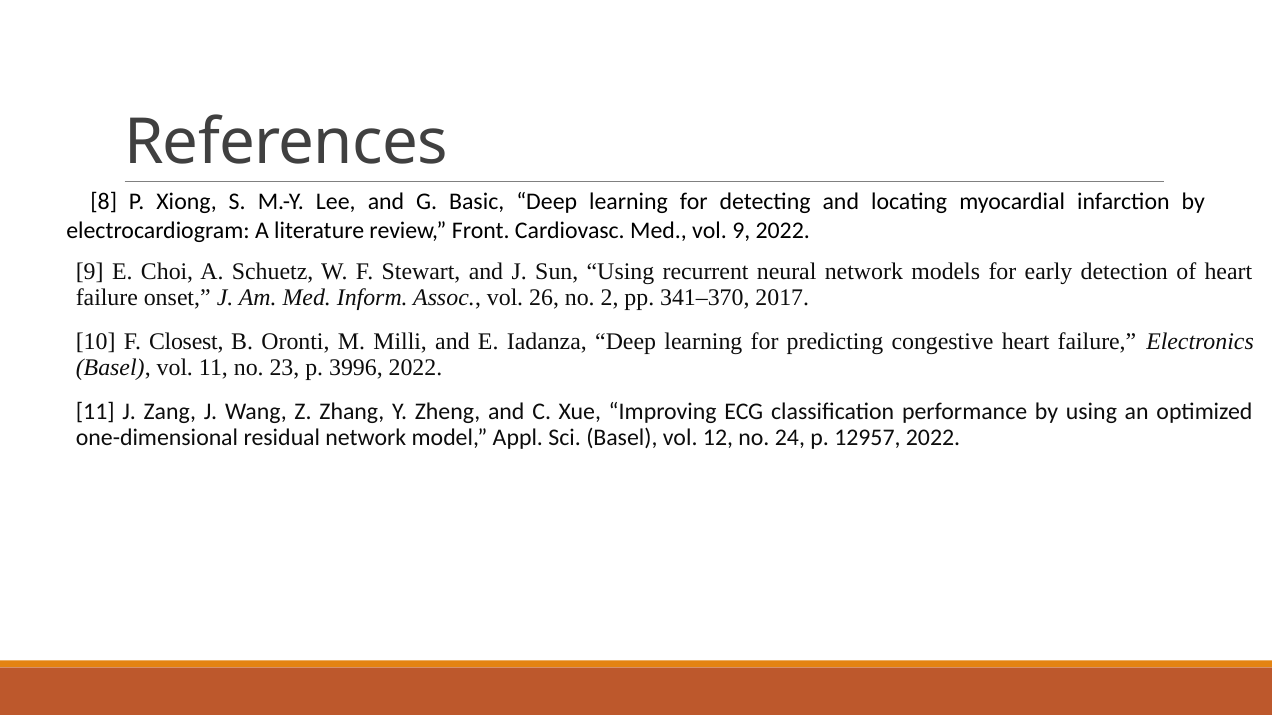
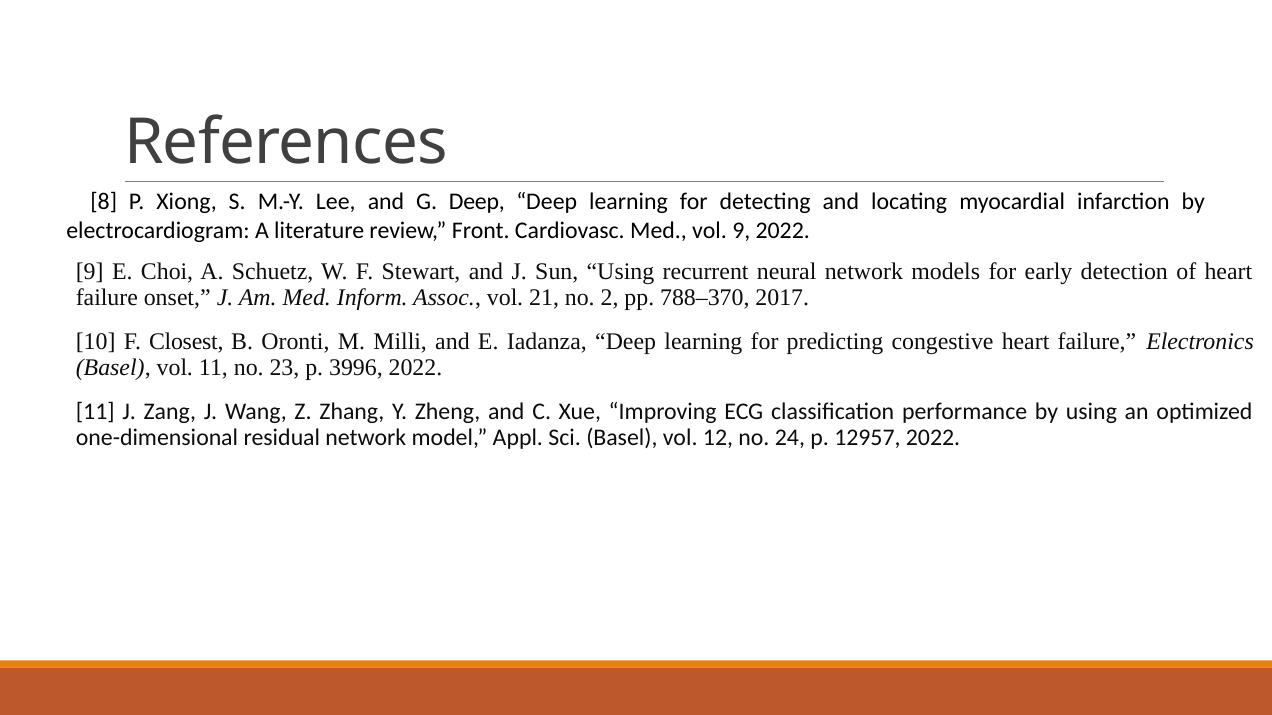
G Basic: Basic -> Deep
26: 26 -> 21
341–370: 341–370 -> 788–370
